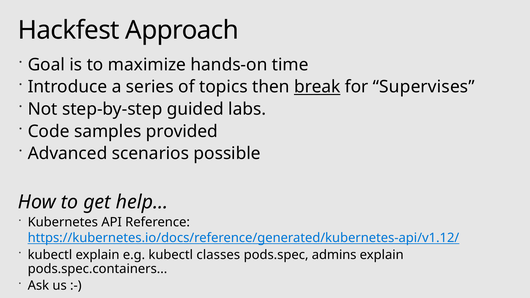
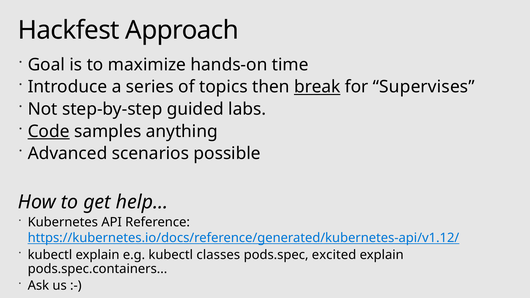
Code underline: none -> present
provided: provided -> anything
admins: admins -> excited
